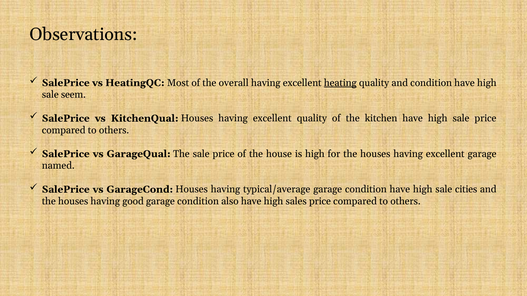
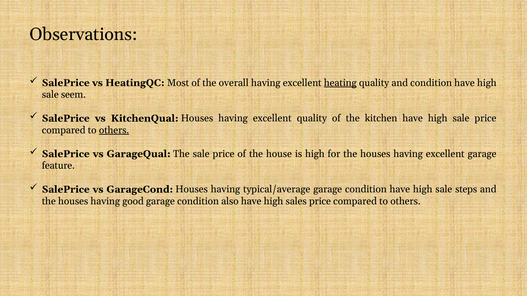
others at (114, 130) underline: none -> present
named: named -> feature
cities: cities -> steps
